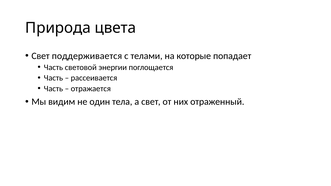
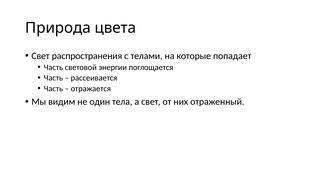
поддерживается: поддерживается -> распространения
